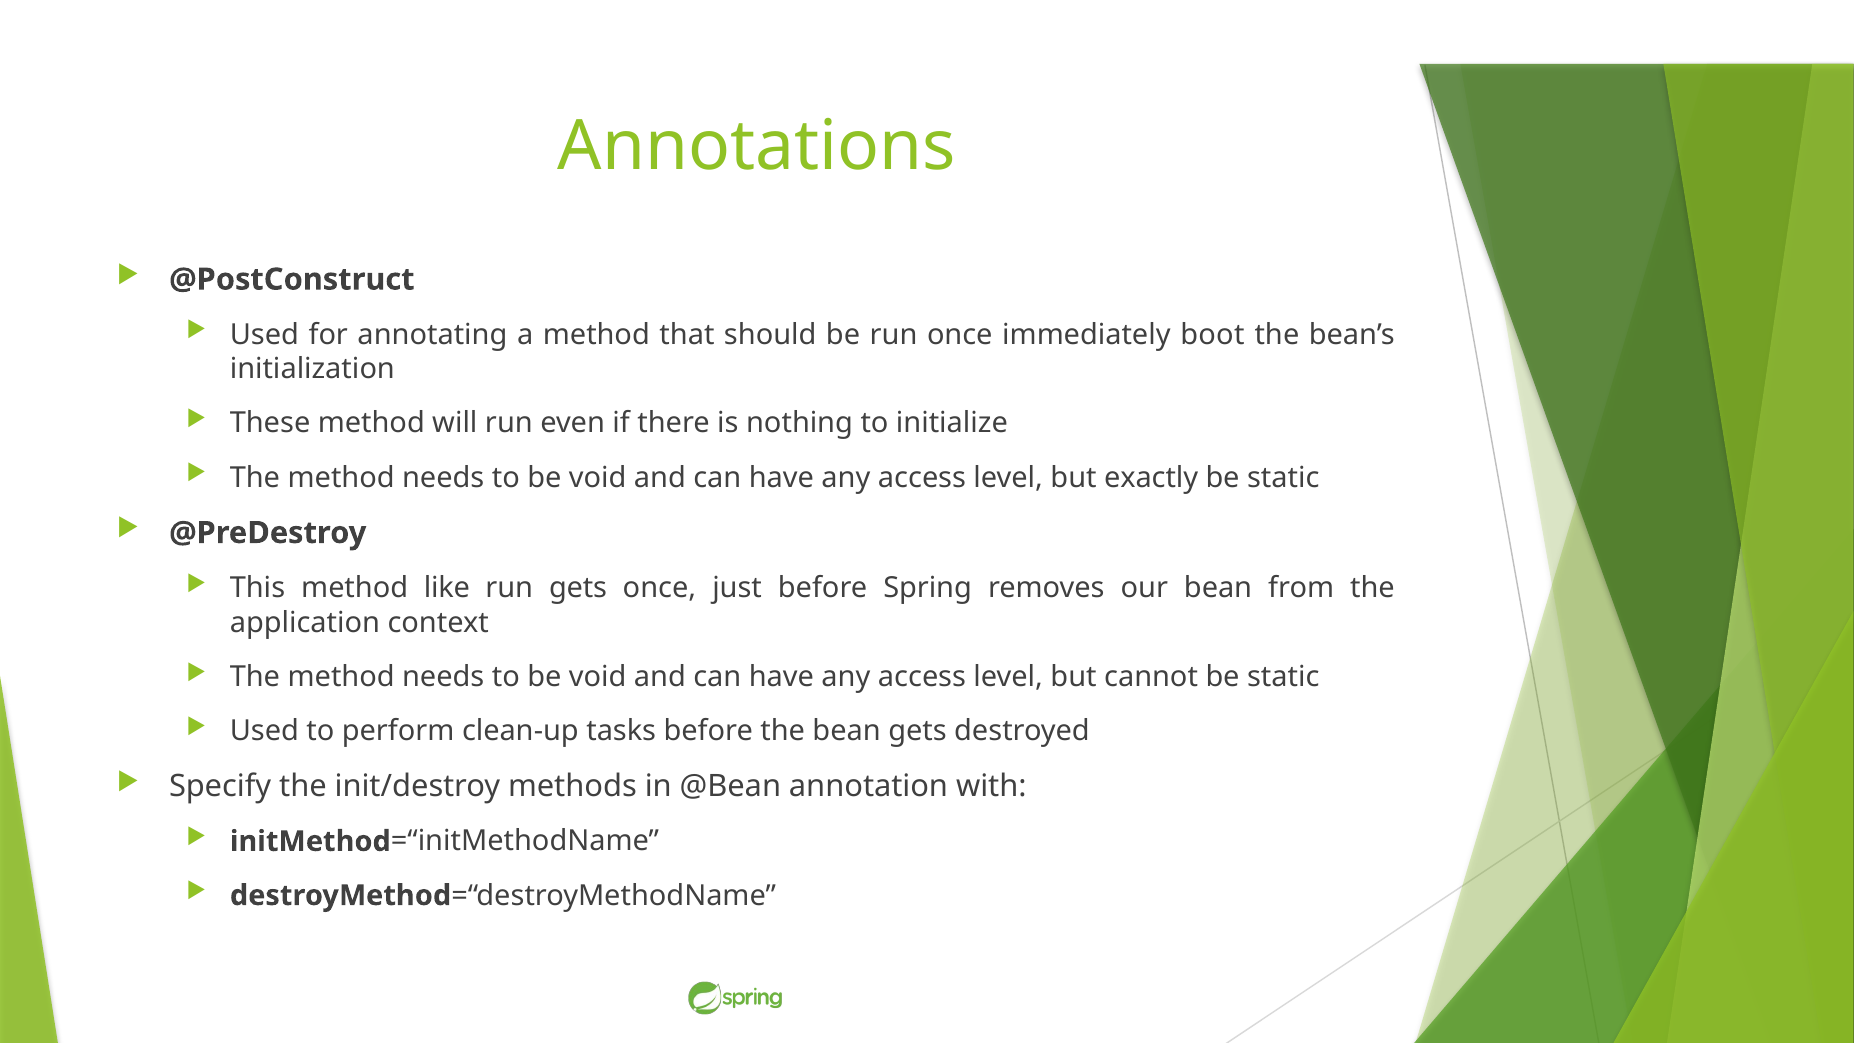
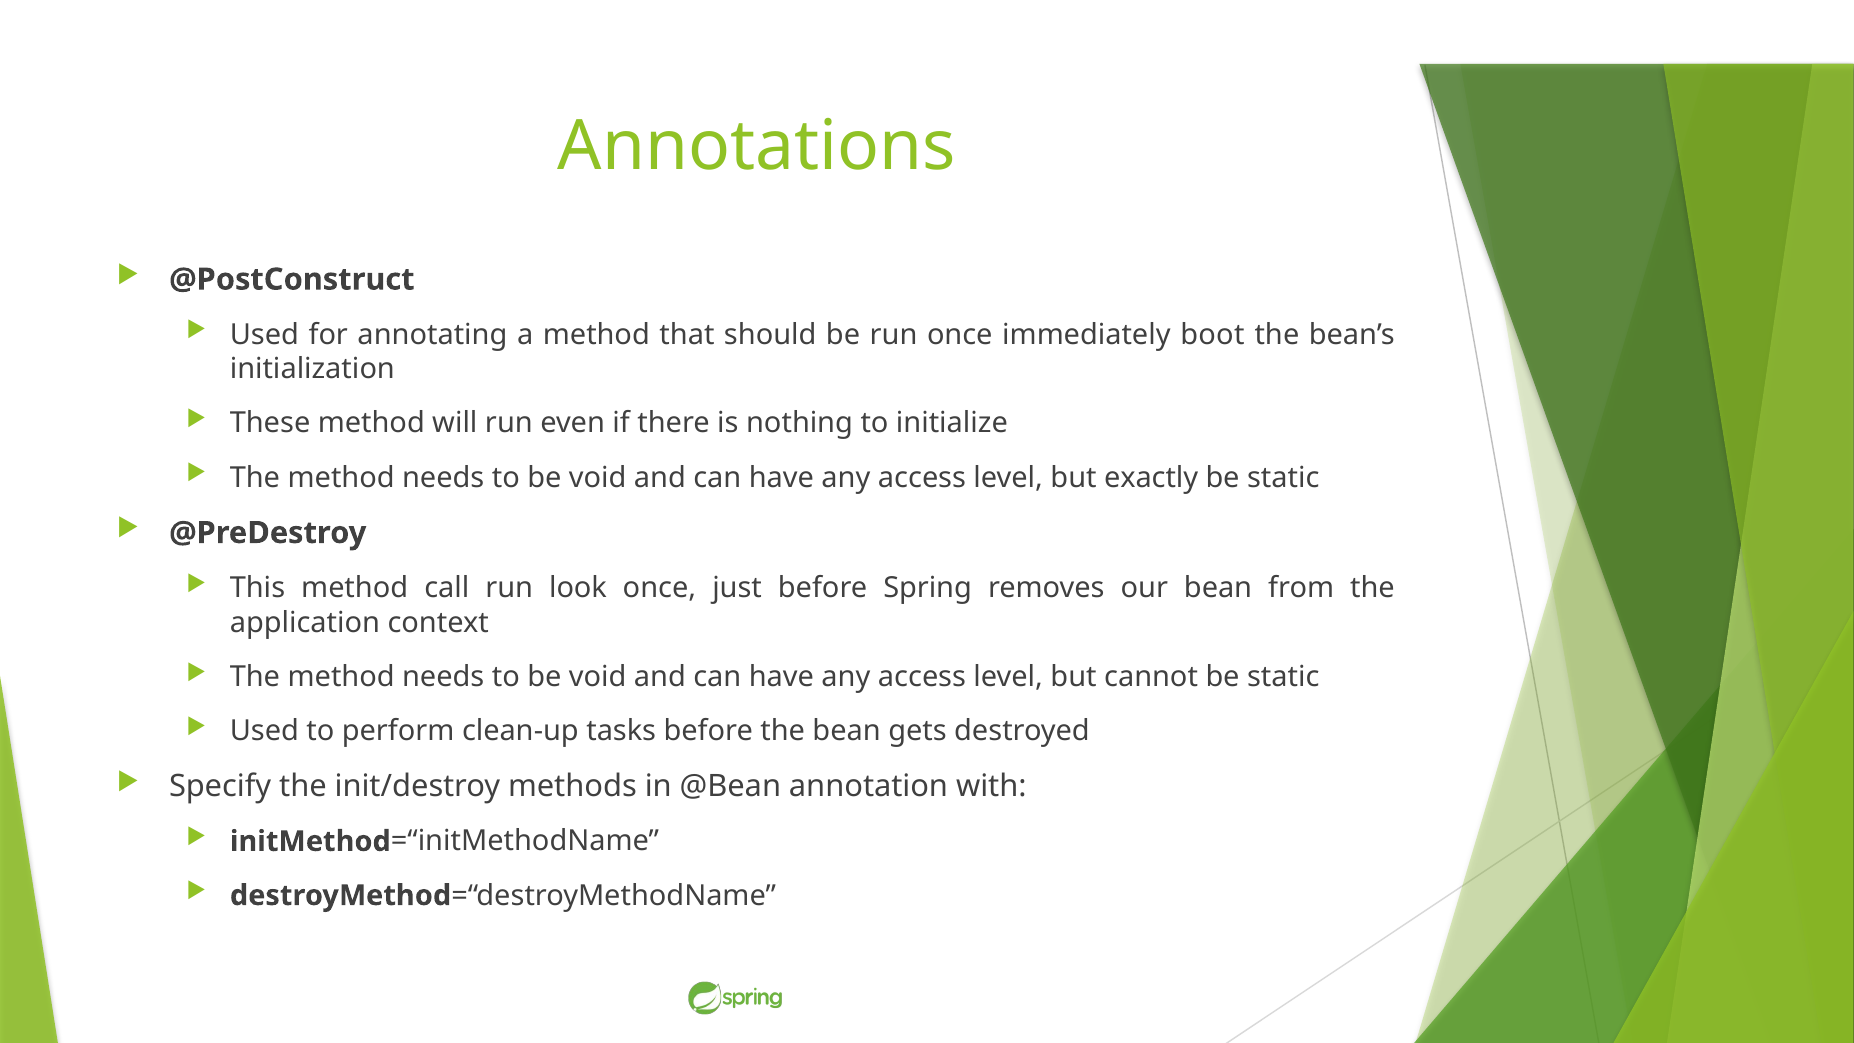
like: like -> call
run gets: gets -> look
